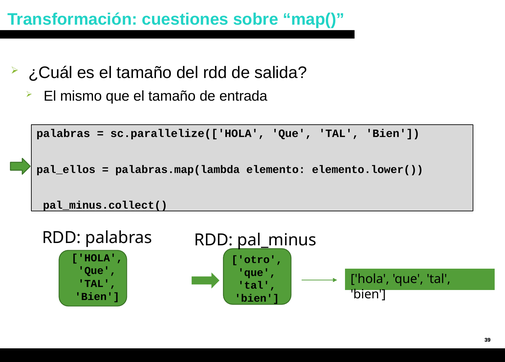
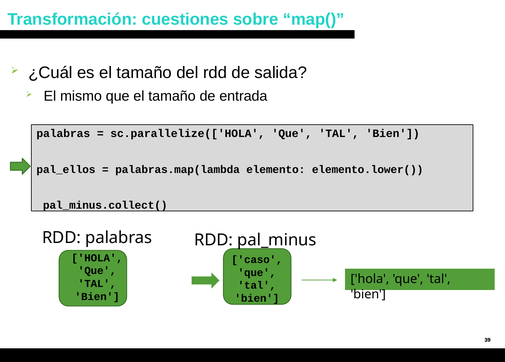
otro: otro -> caso
